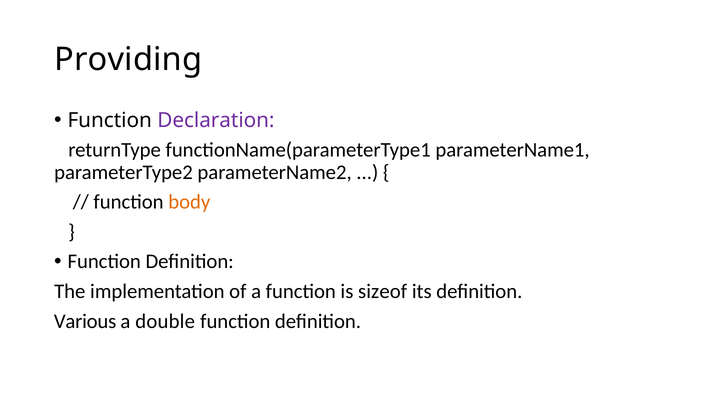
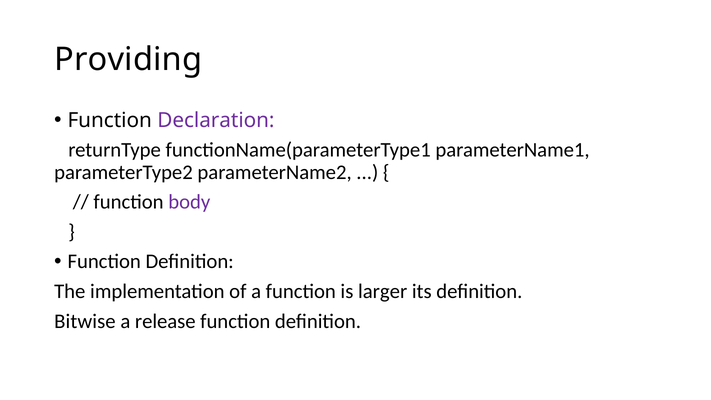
body colour: orange -> purple
sizeof: sizeof -> larger
Various: Various -> Bitwise
double: double -> release
